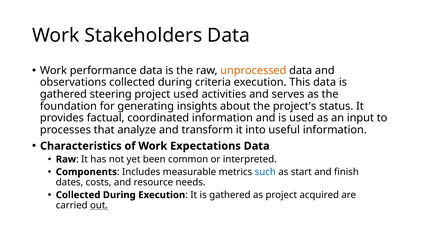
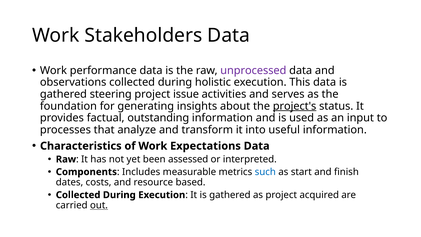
unprocessed colour: orange -> purple
criteria: criteria -> holistic
project used: used -> issue
project's underline: none -> present
coordinated: coordinated -> outstanding
common: common -> assessed
needs: needs -> based
